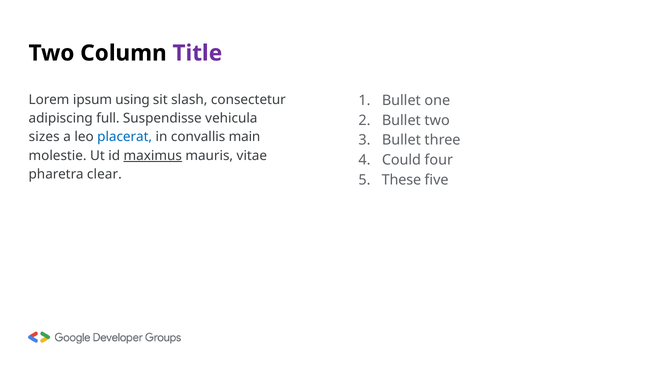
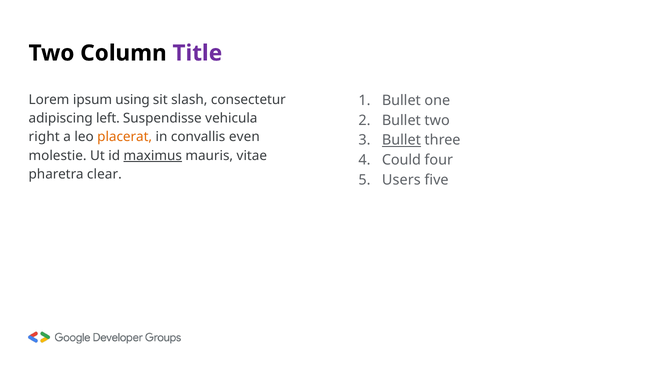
full: full -> left
sizes: sizes -> right
placerat colour: blue -> orange
main: main -> even
Bullet at (401, 140) underline: none -> present
These: These -> Users
